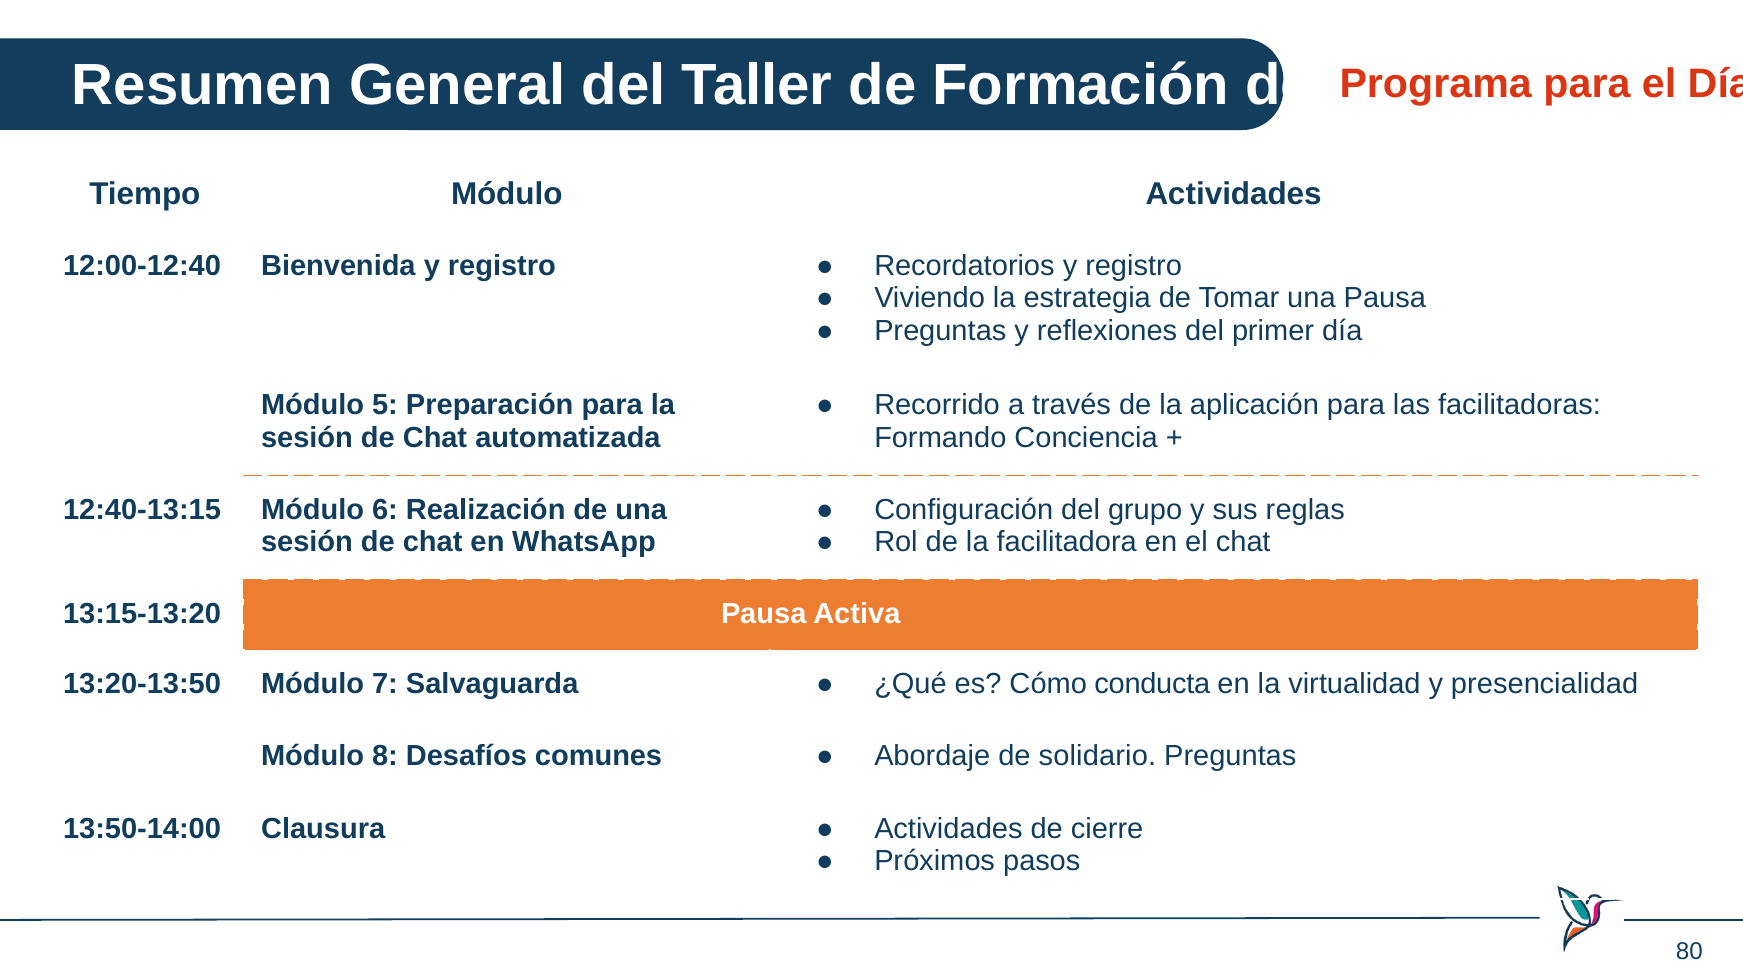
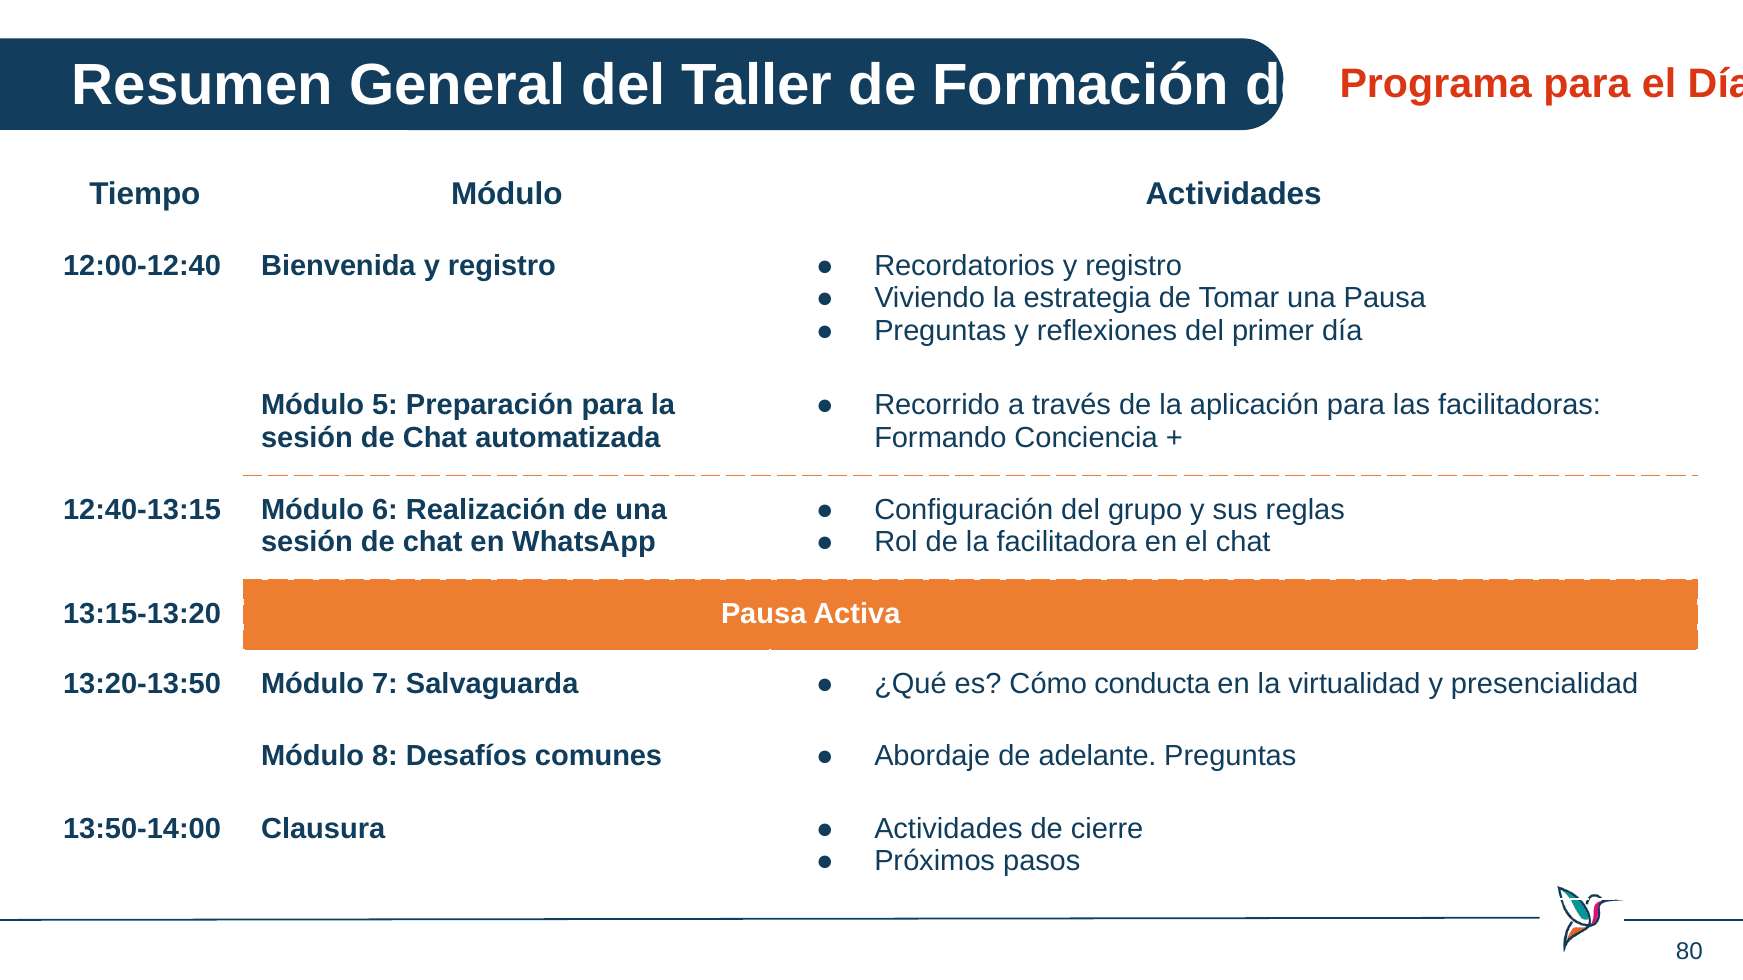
solidario: solidario -> adelante
